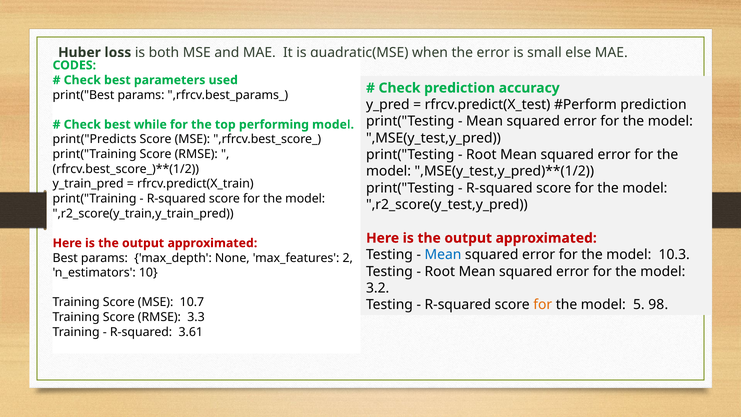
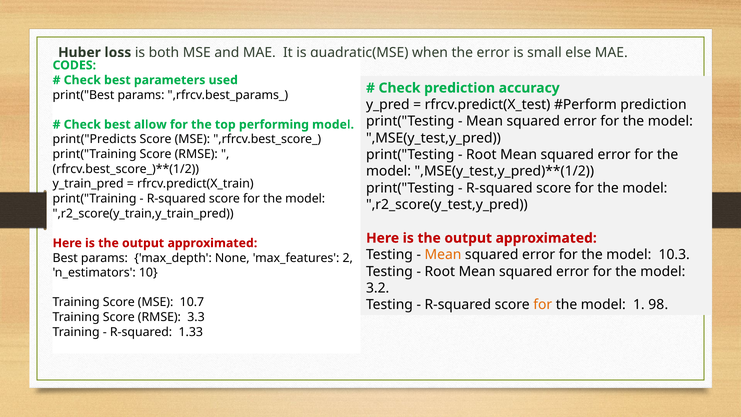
while: while -> allow
Mean at (443, 255) colour: blue -> orange
5: 5 -> 1
3.61: 3.61 -> 1.33
